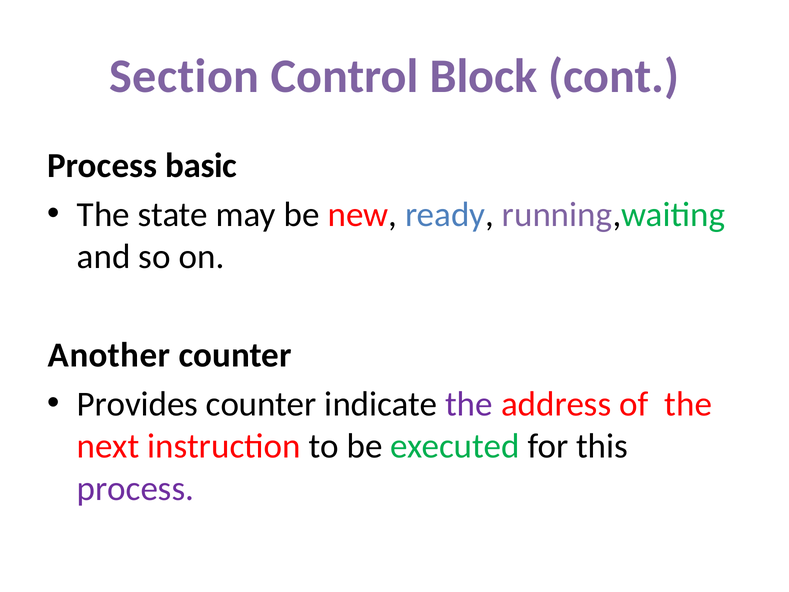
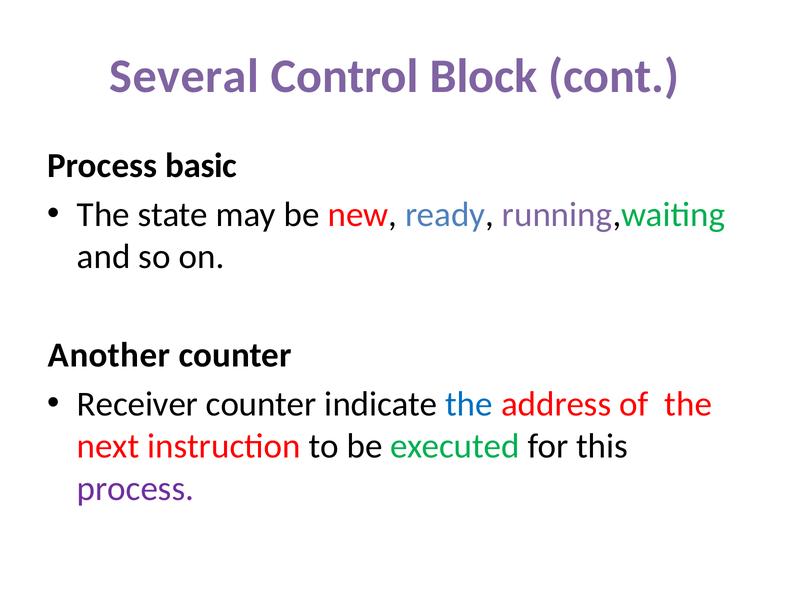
Section: Section -> Several
Provides: Provides -> Receiver
the at (469, 404) colour: purple -> blue
